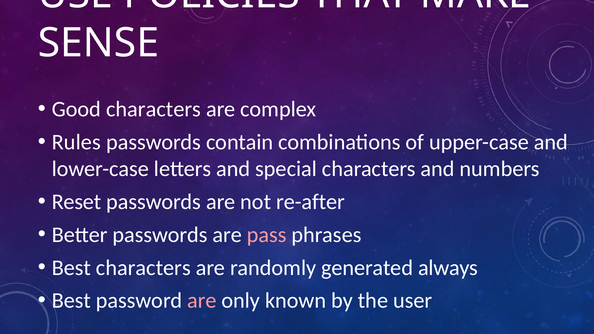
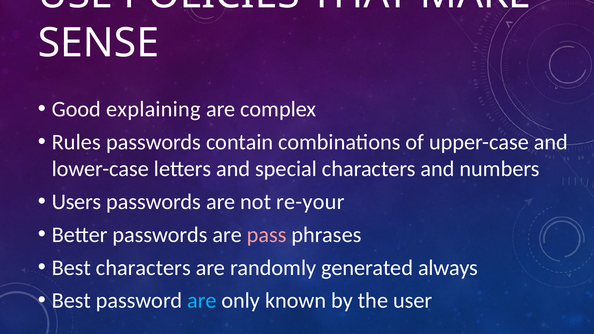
Good characters: characters -> explaining
Reset: Reset -> Users
re-after: re-after -> re-your
are at (202, 301) colour: pink -> light blue
